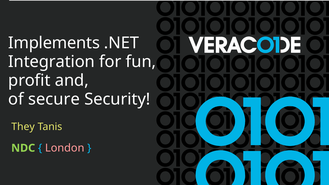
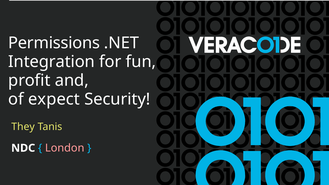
Implements: Implements -> Permissions
secure: secure -> expect
NDC at (23, 148) colour: light green -> white
